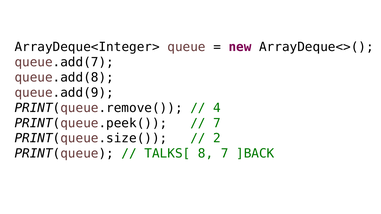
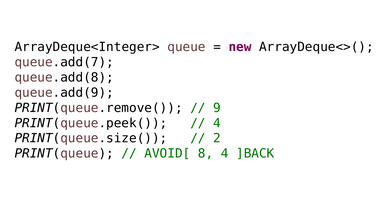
4: 4 -> 9
7 at (217, 123): 7 -> 4
TALKS[: TALKS[ -> AVOID[
8 7: 7 -> 4
